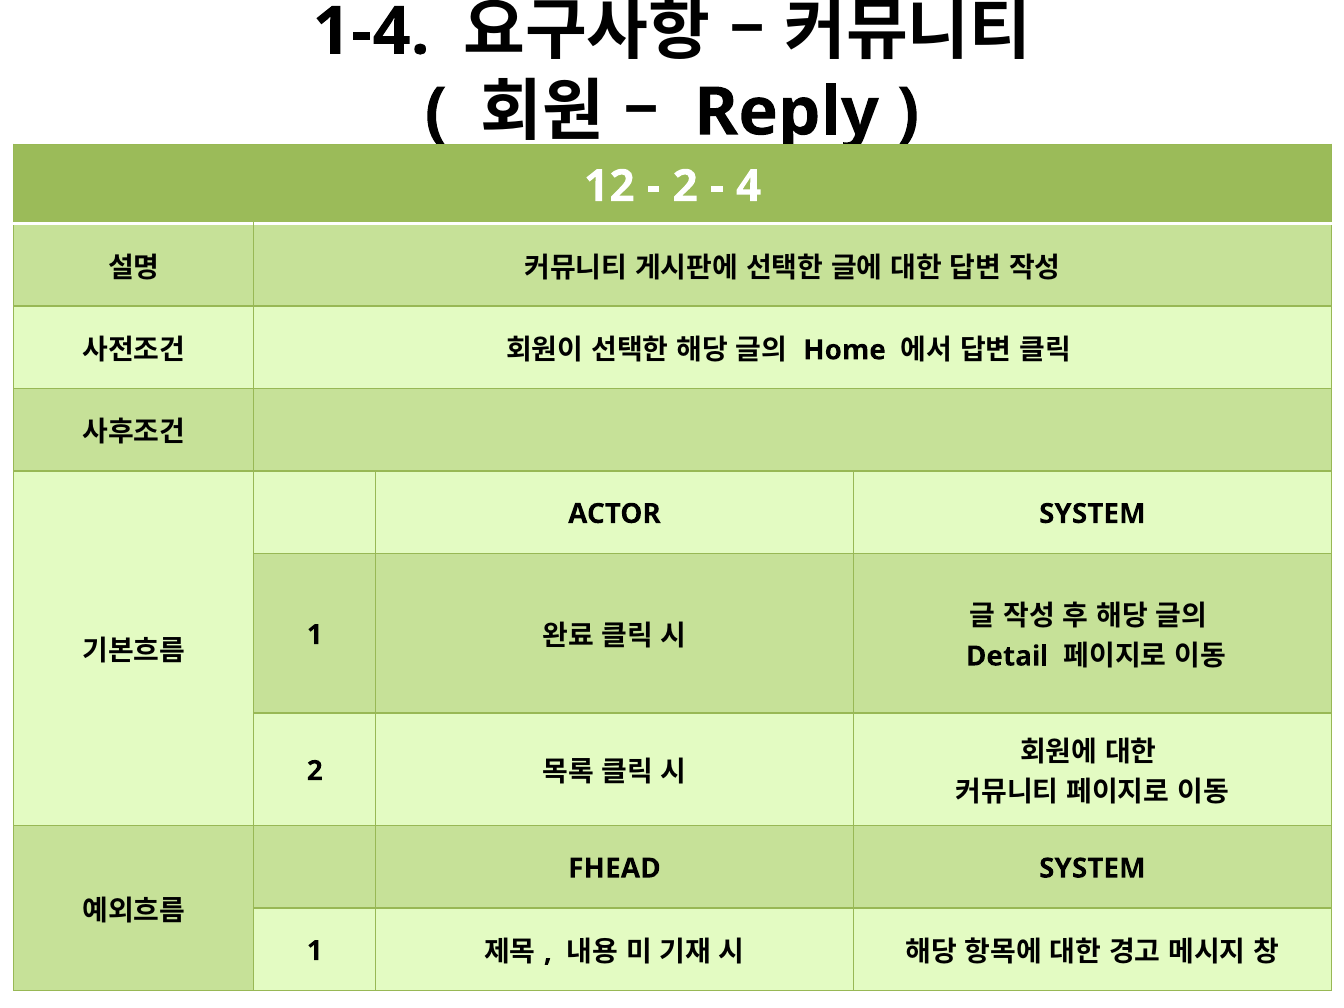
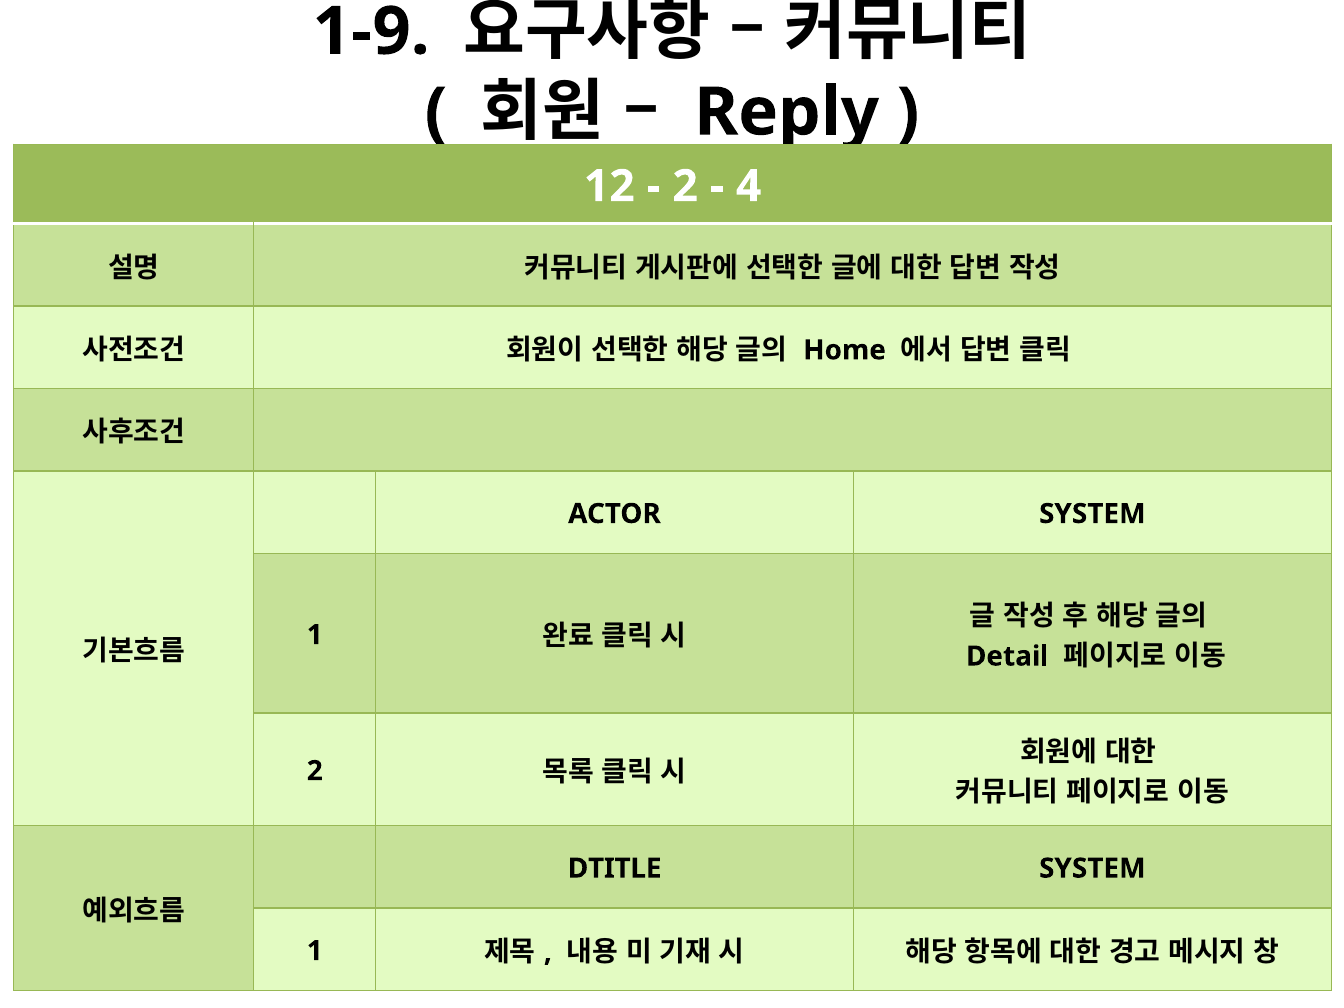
1-4: 1-4 -> 1-9
FHEAD: FHEAD -> DTITLE
